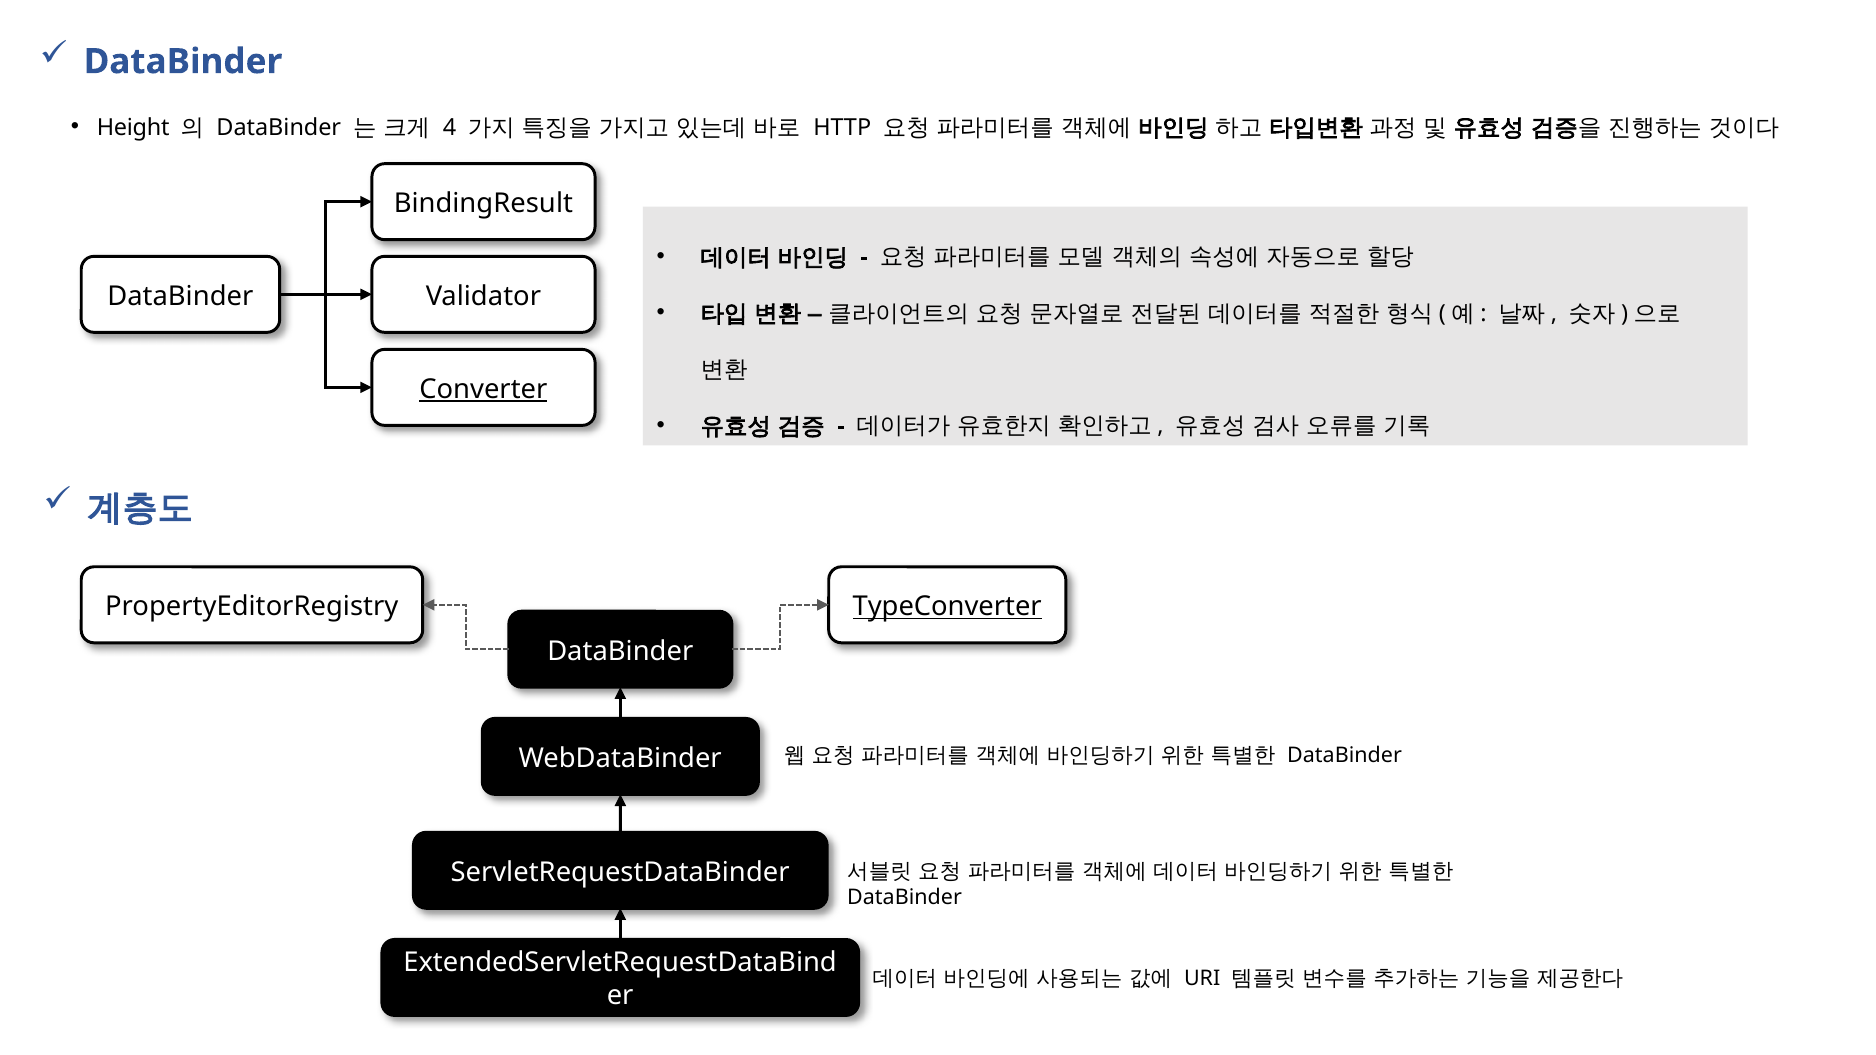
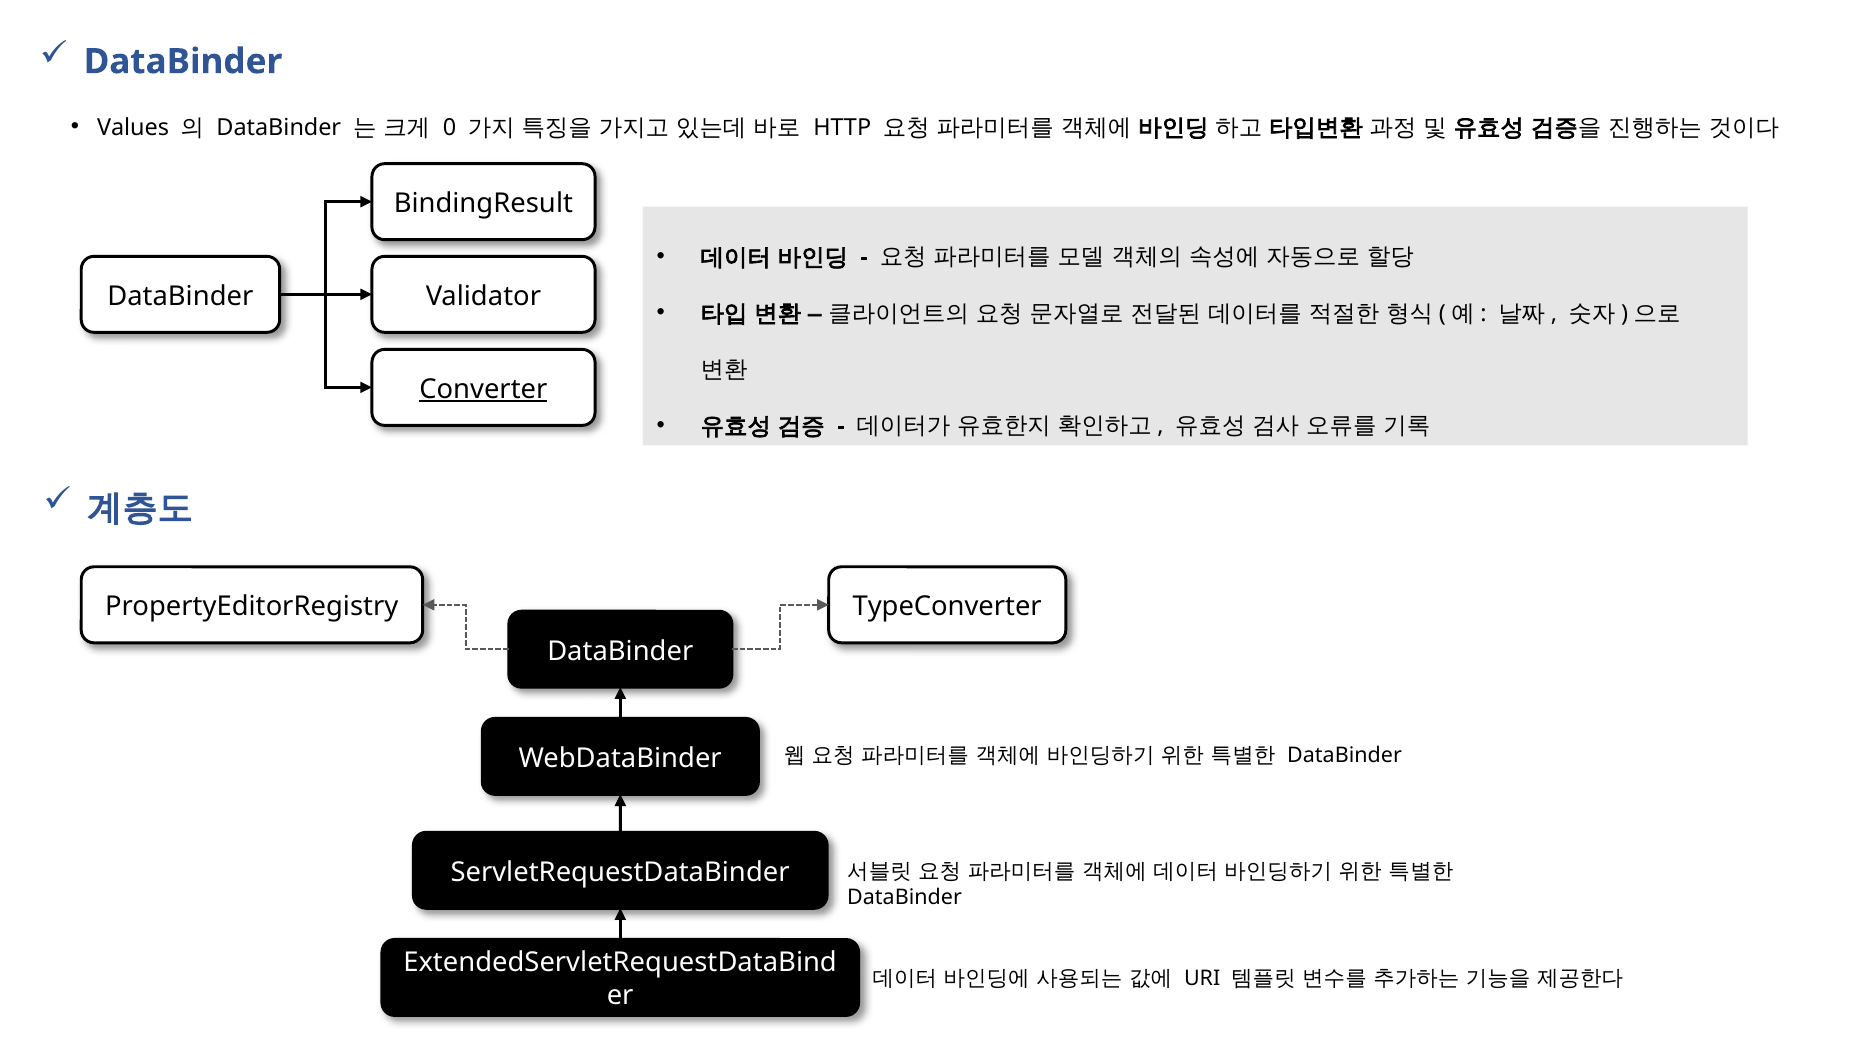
Height: Height -> Values
4: 4 -> 0
TypeConverter underline: present -> none
